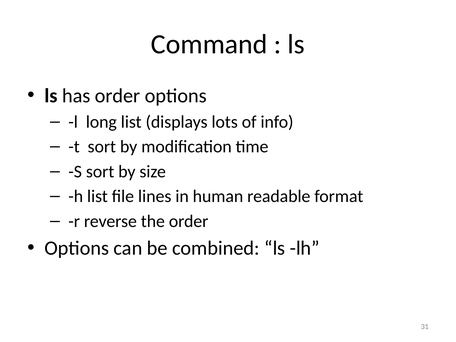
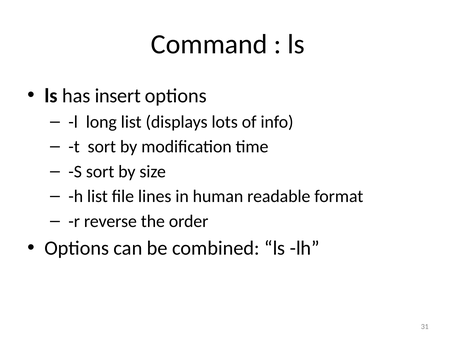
has order: order -> insert
